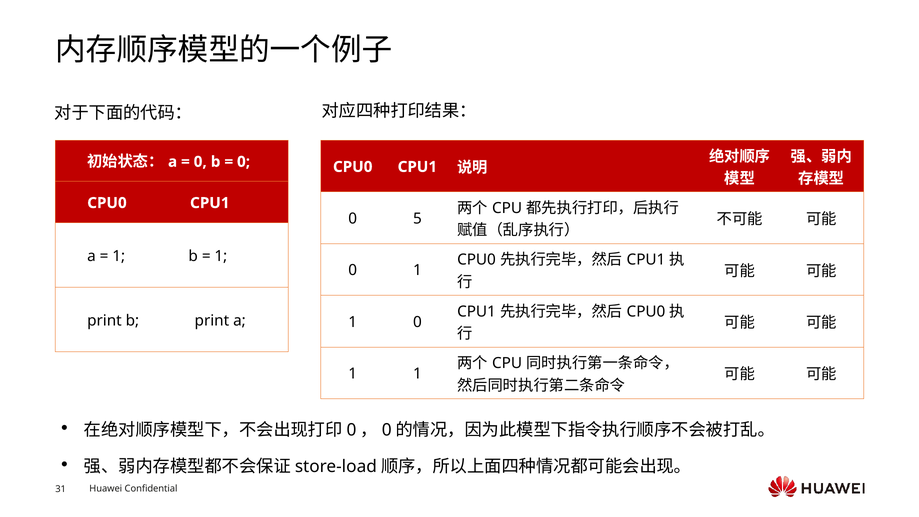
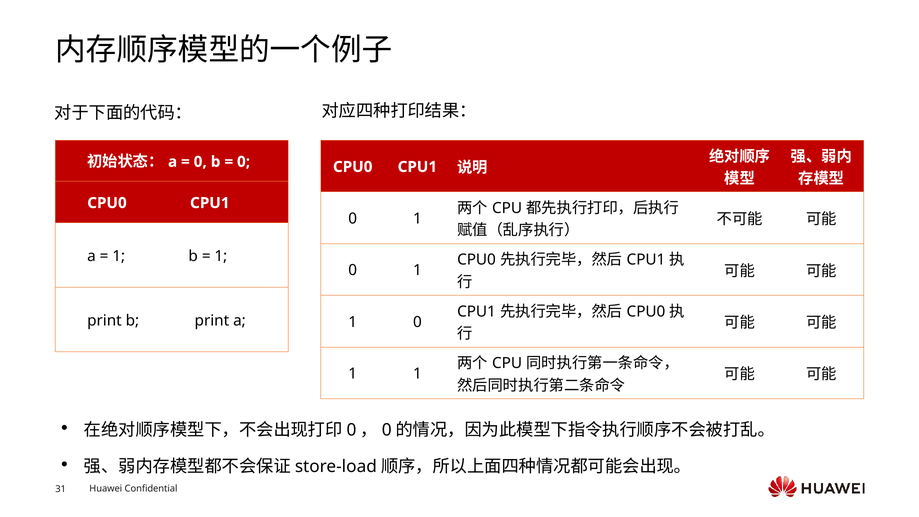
5 at (417, 219): 5 -> 1
